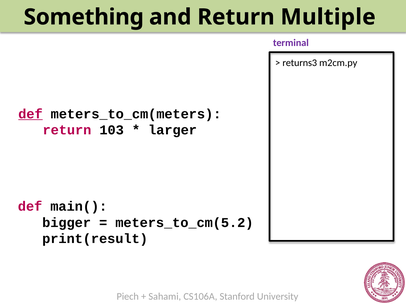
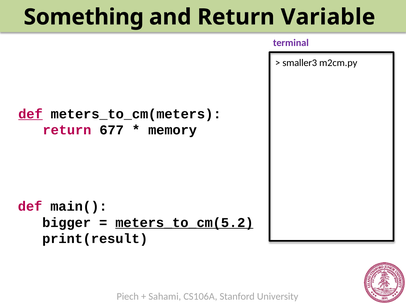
Multiple: Multiple -> Variable
returns3: returns3 -> smaller3
103: 103 -> 677
larger: larger -> memory
meters_to_cm(5.2 underline: none -> present
